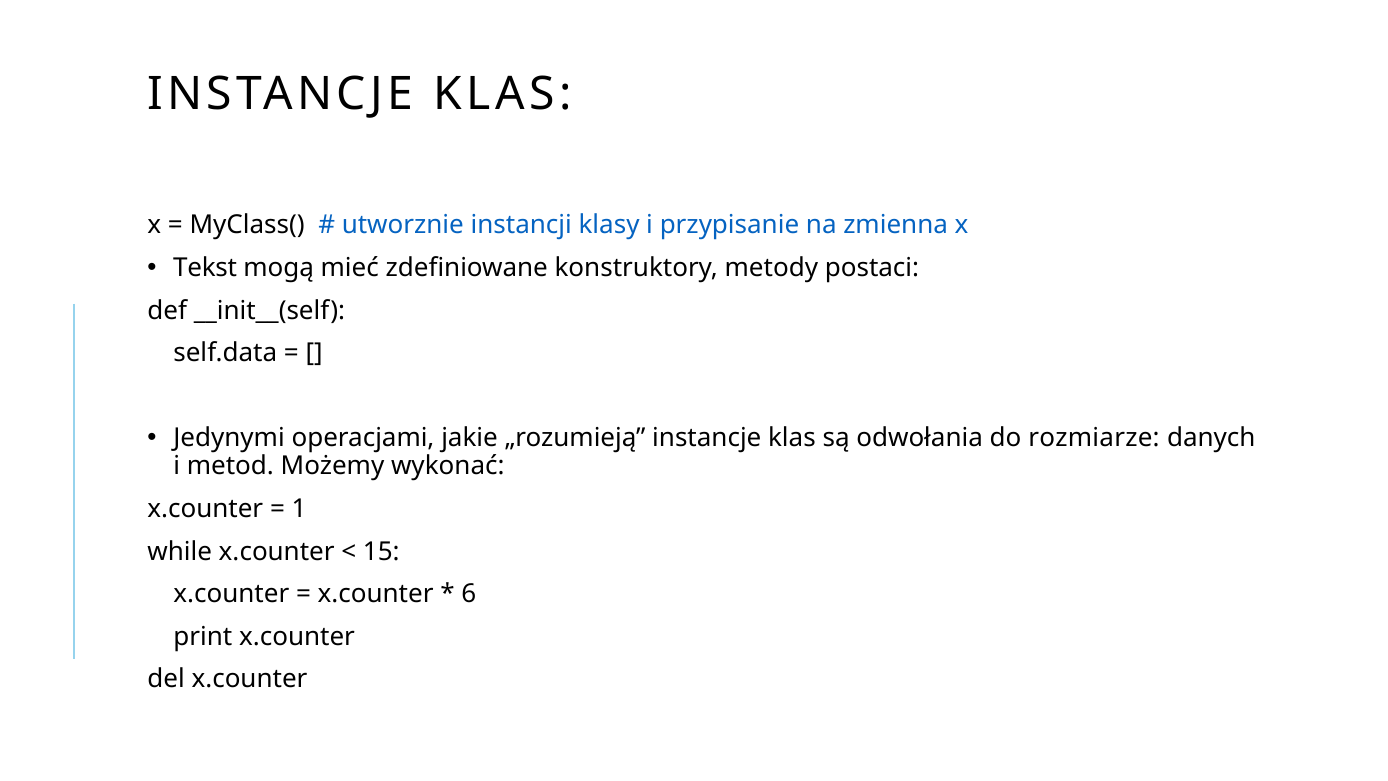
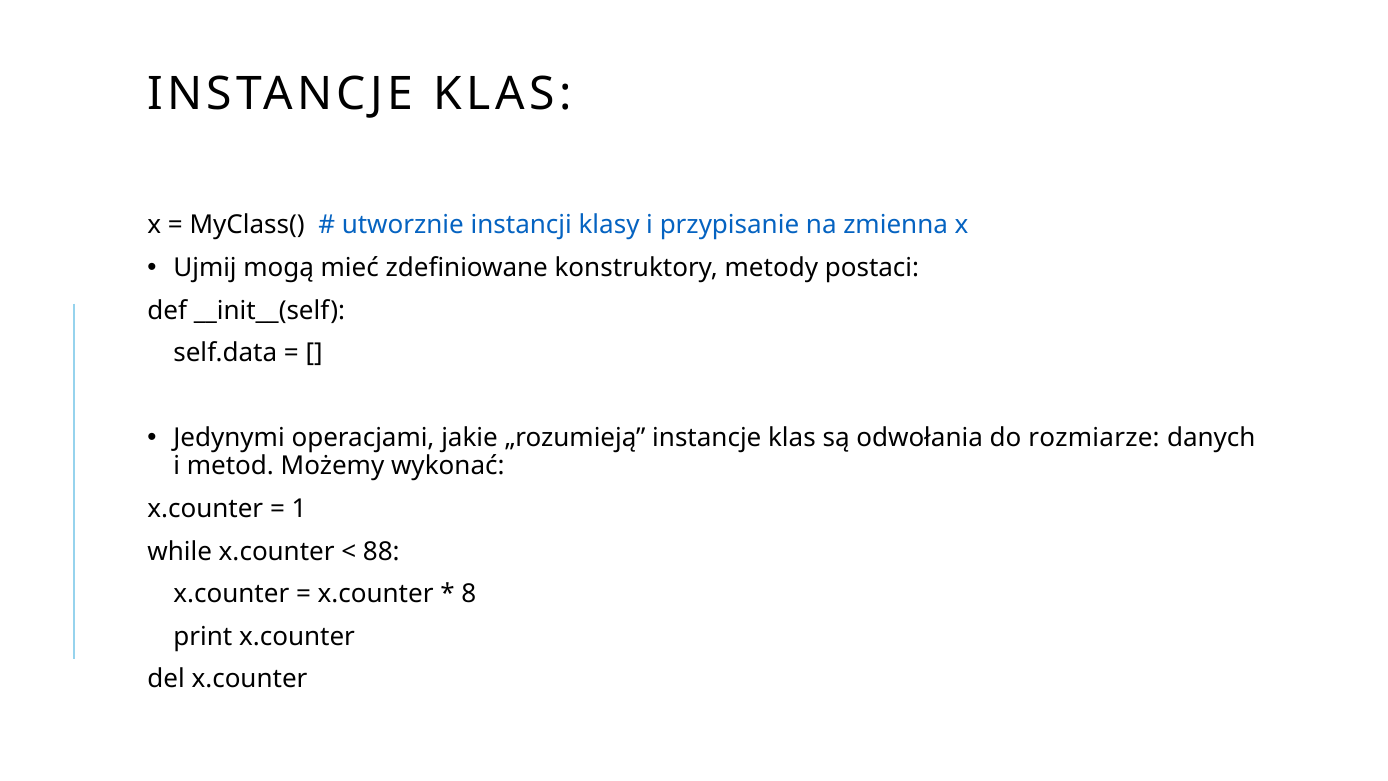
Tekst: Tekst -> Ujmij
15: 15 -> 88
6: 6 -> 8
